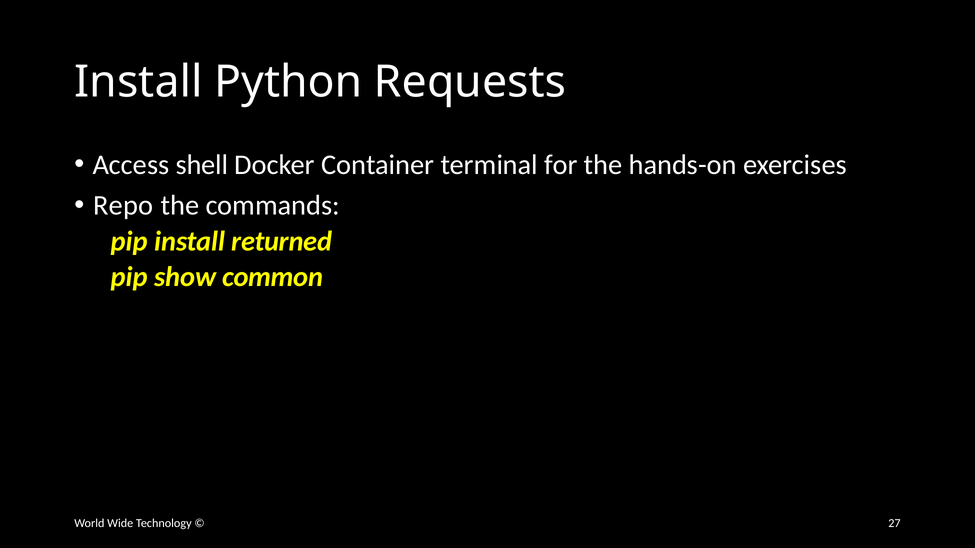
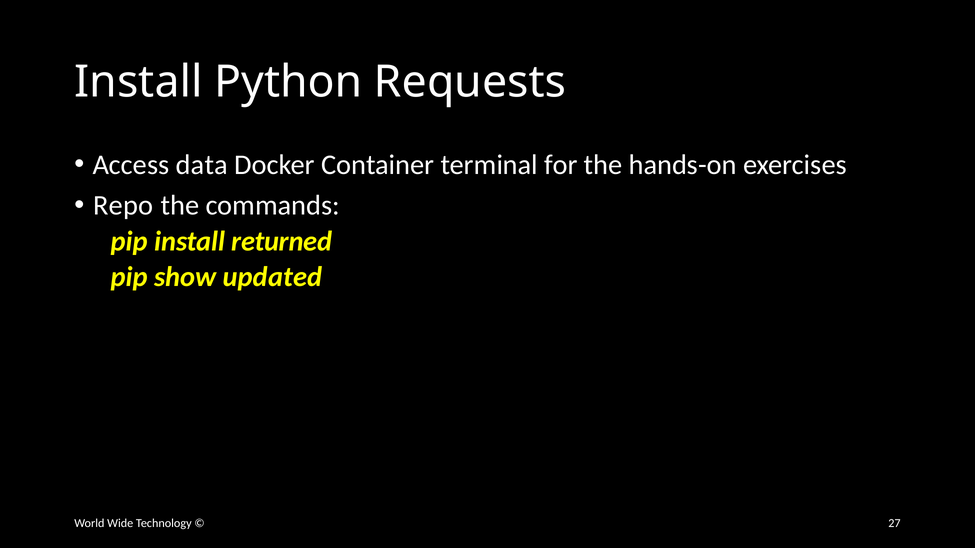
shell: shell -> data
common: common -> updated
